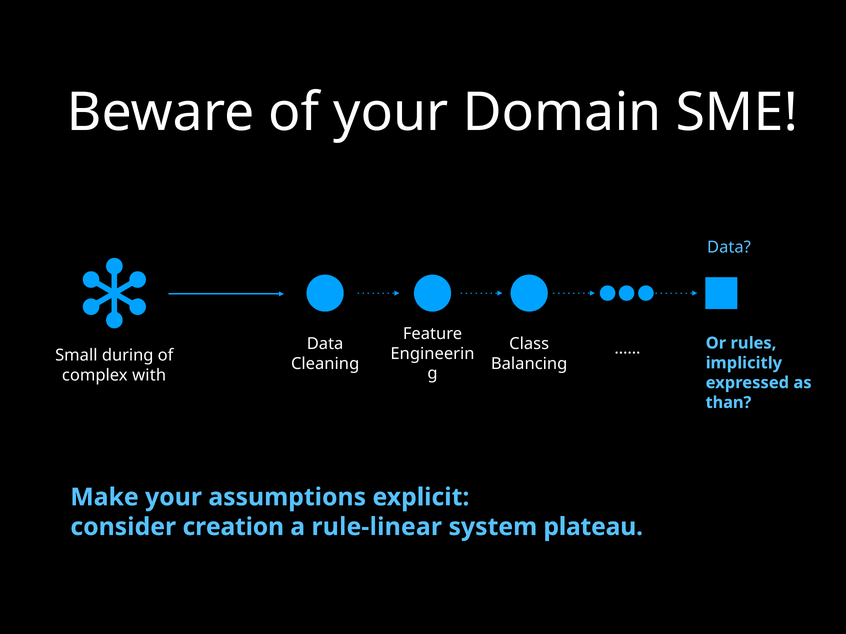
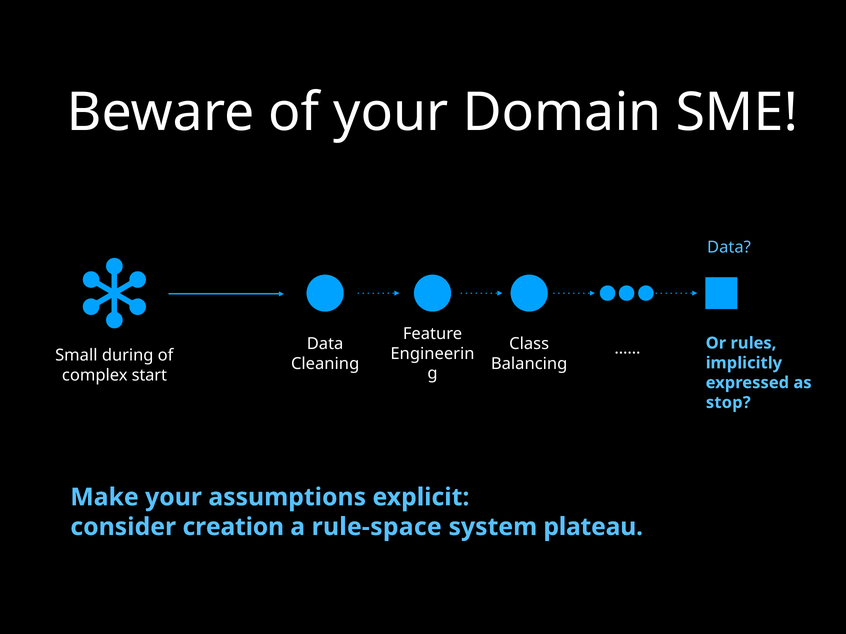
with: with -> start
than: than -> stop
rule-linear: rule-linear -> rule-space
